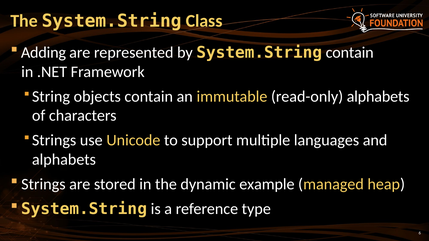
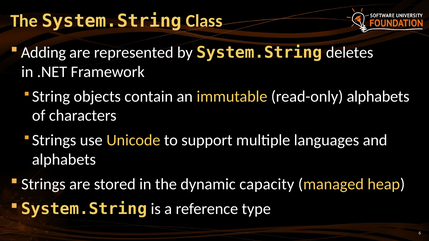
System.String contain: contain -> deletes
example: example -> capacity
